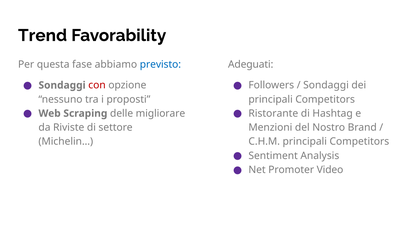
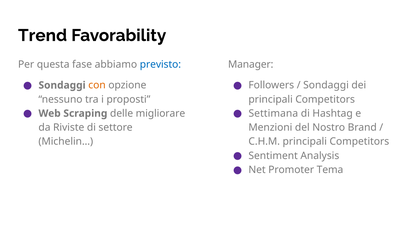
Adeguati: Adeguati -> Manager
con colour: red -> orange
Ristorante: Ristorante -> Settimana
Video: Video -> Tema
